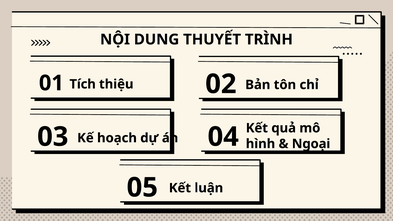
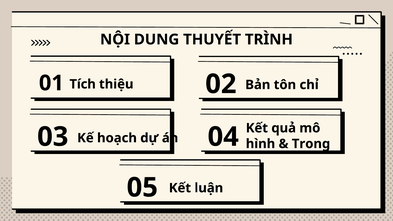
Ngoại: Ngoại -> Trong
